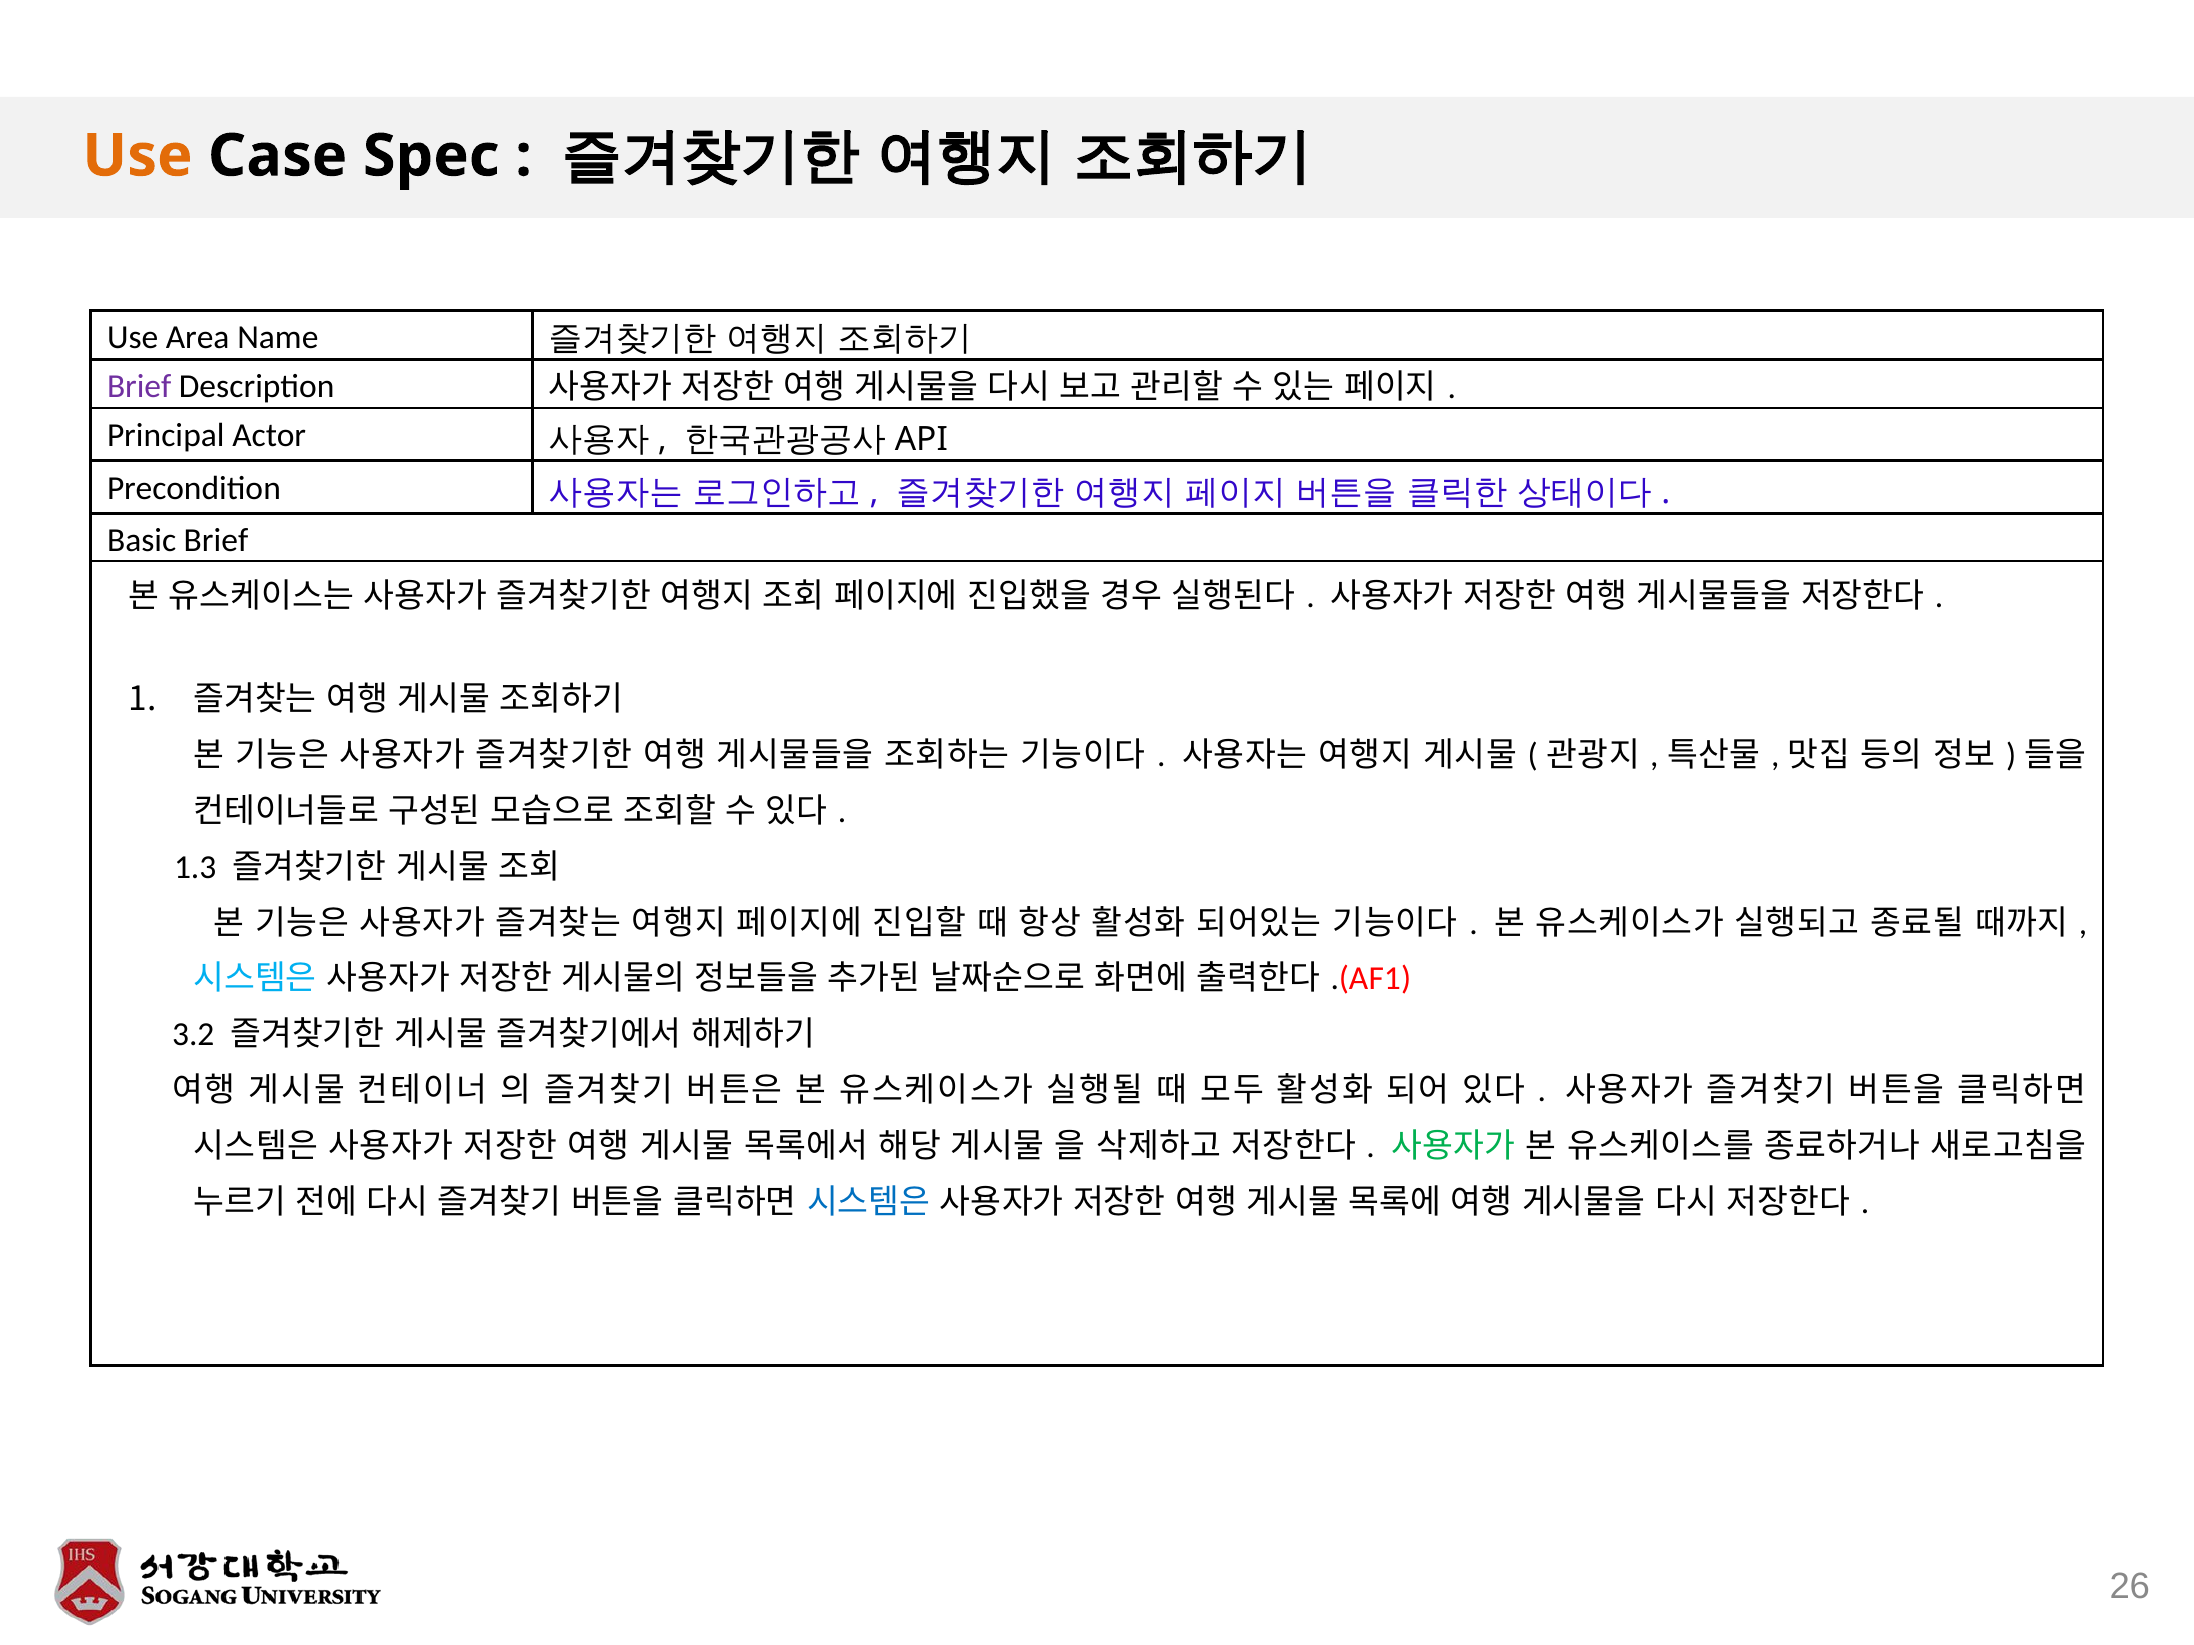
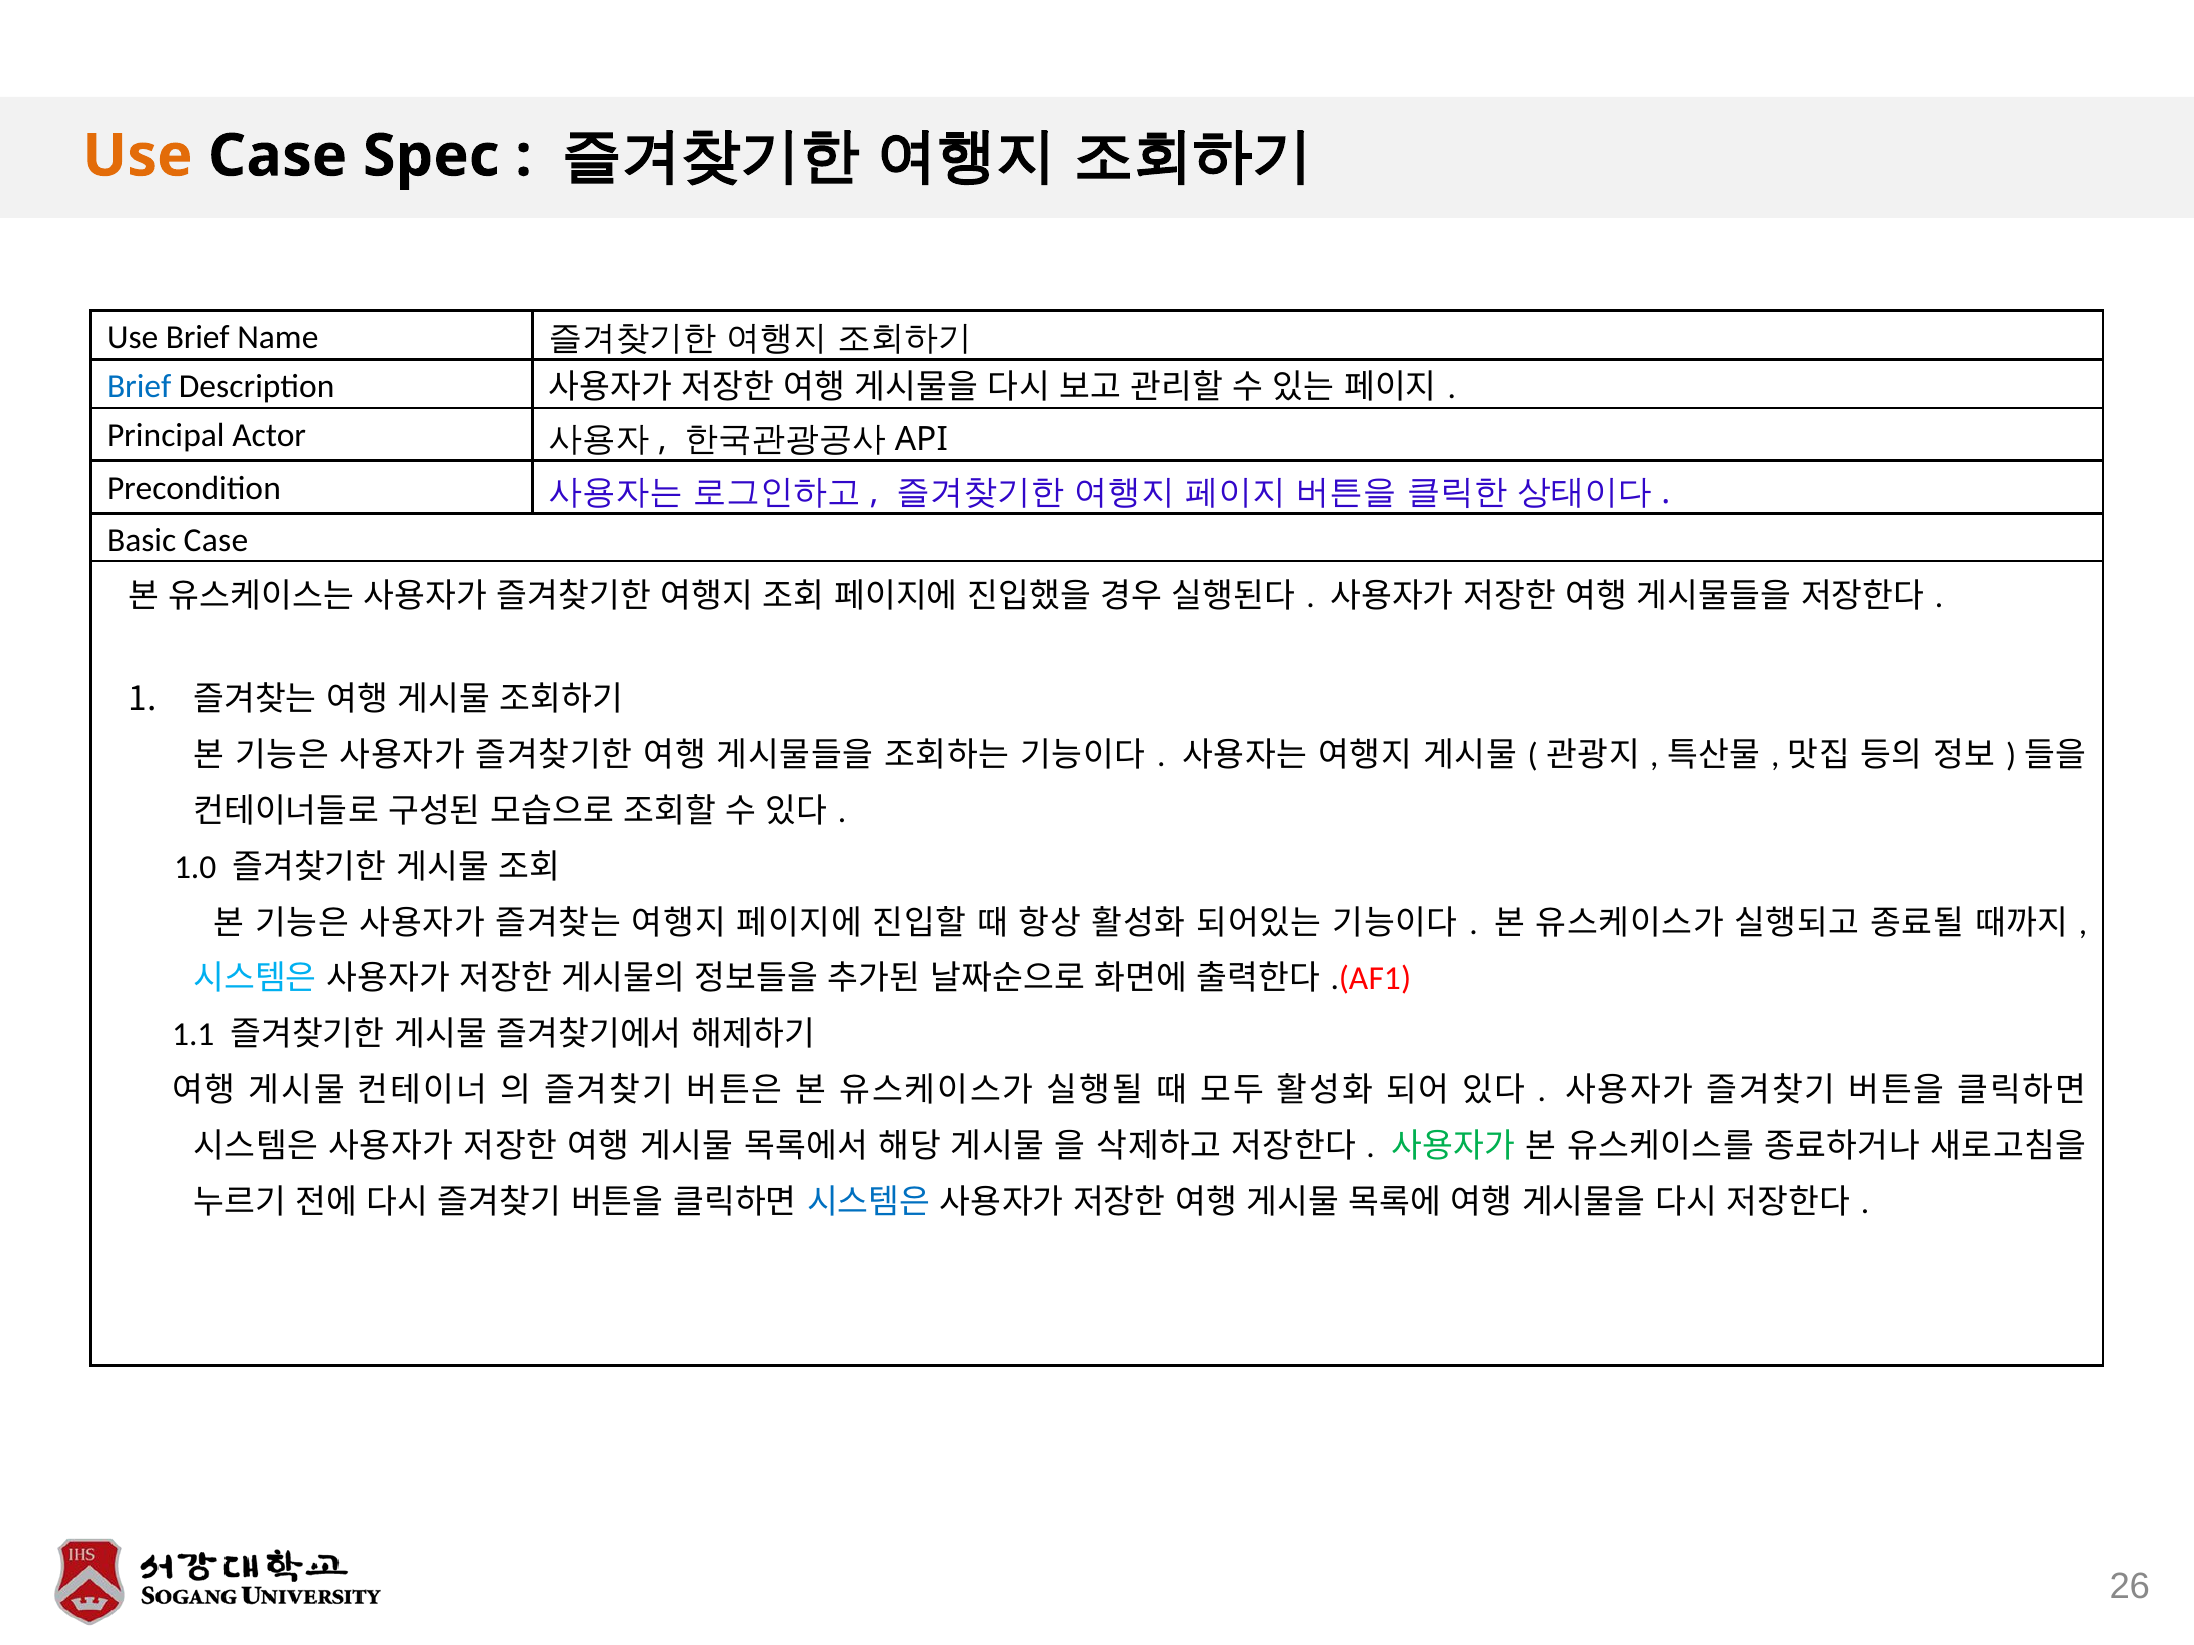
Use Area: Area -> Brief
Brief at (139, 387) colour: purple -> blue
Basic Brief: Brief -> Case
1.3: 1.3 -> 1.0
3.2: 3.2 -> 1.1
